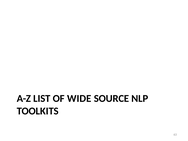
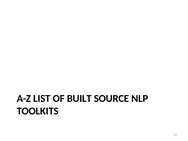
WIDE: WIDE -> BUILT
